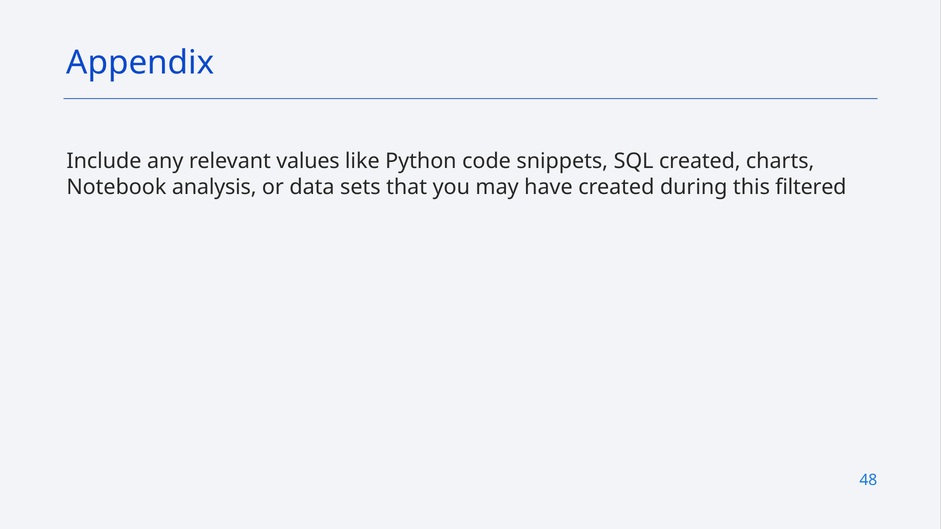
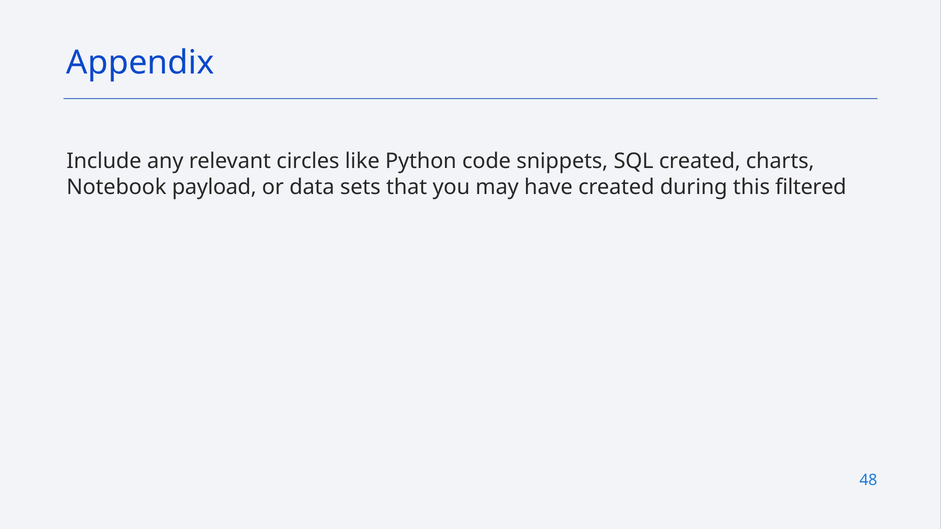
values: values -> circles
analysis: analysis -> payload
